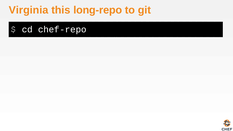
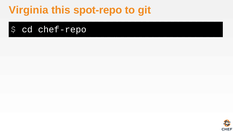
long-repo: long-repo -> spot-repo
